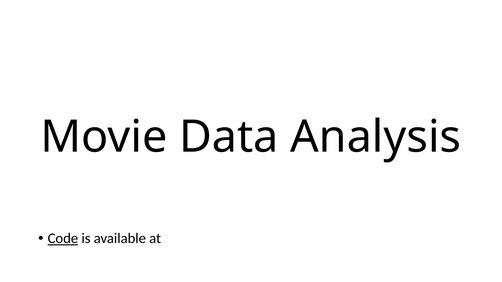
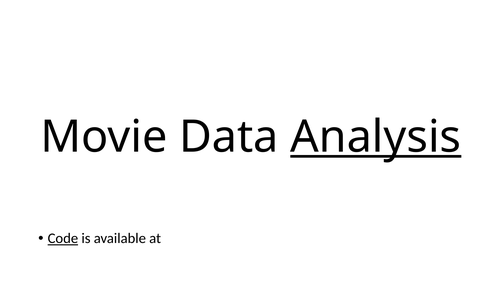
Analysis underline: none -> present
